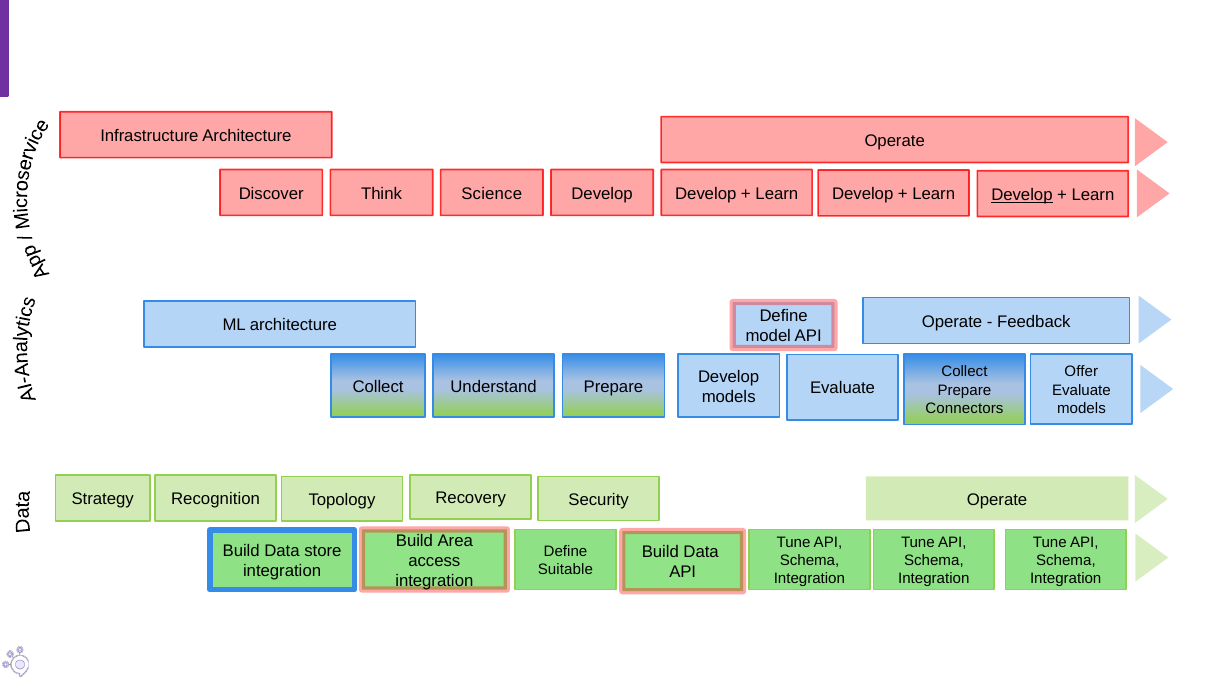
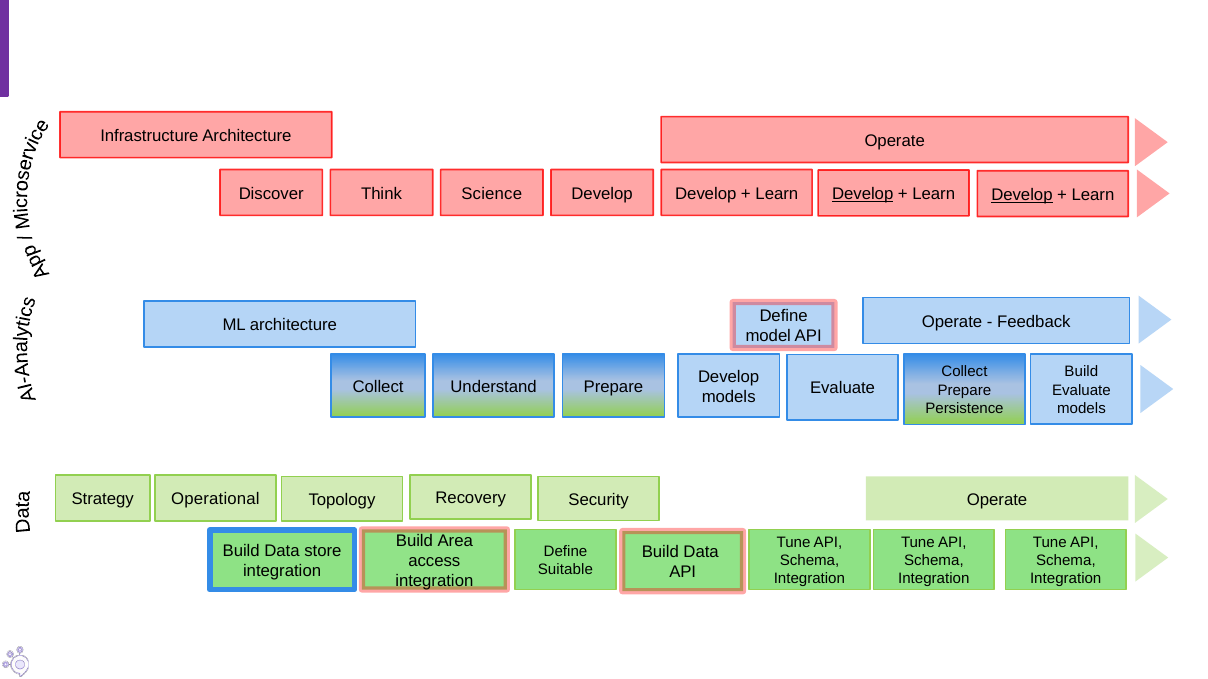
Develop at (863, 194) underline: none -> present
Offer at (1081, 372): Offer -> Build
Connectors: Connectors -> Persistence
Recognition: Recognition -> Operational
